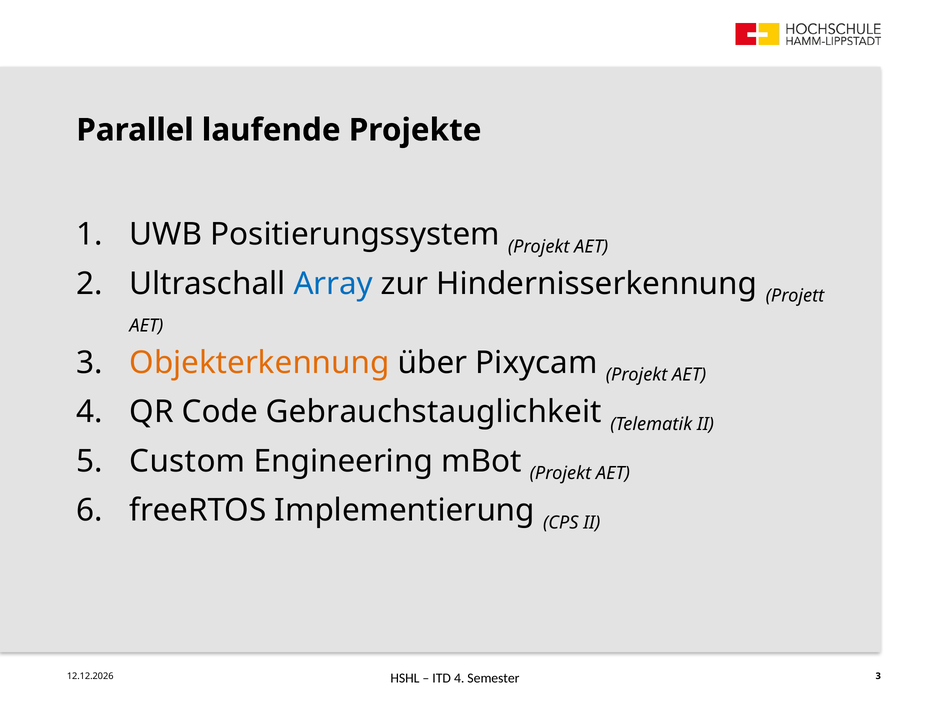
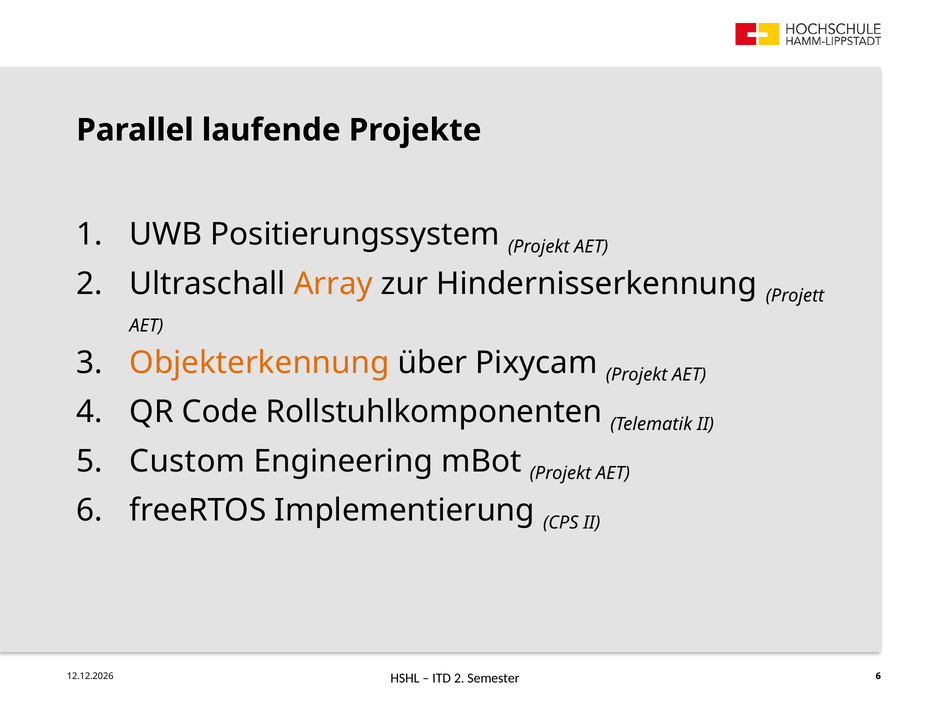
Array colour: blue -> orange
Gebrauchstauglichkeit: Gebrauchstauglichkeit -> Rollstuhlkomponenten
ITD 4: 4 -> 2
3 at (878, 676): 3 -> 6
